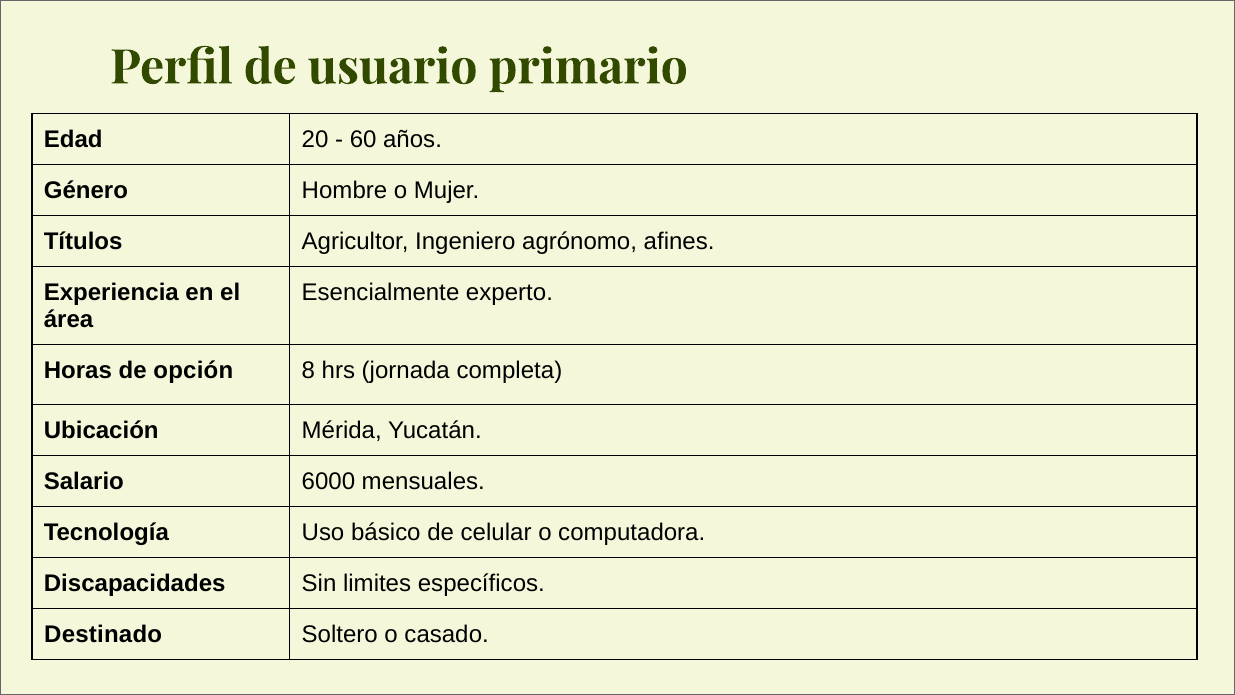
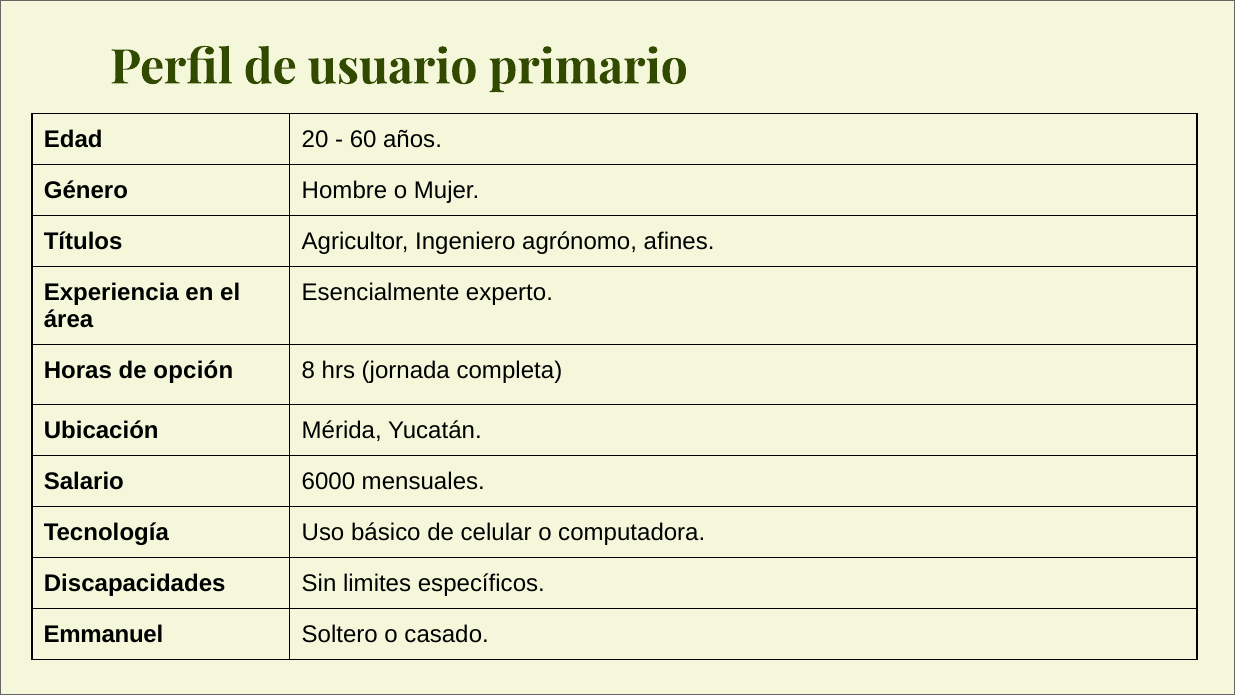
Destinado: Destinado -> Emmanuel
